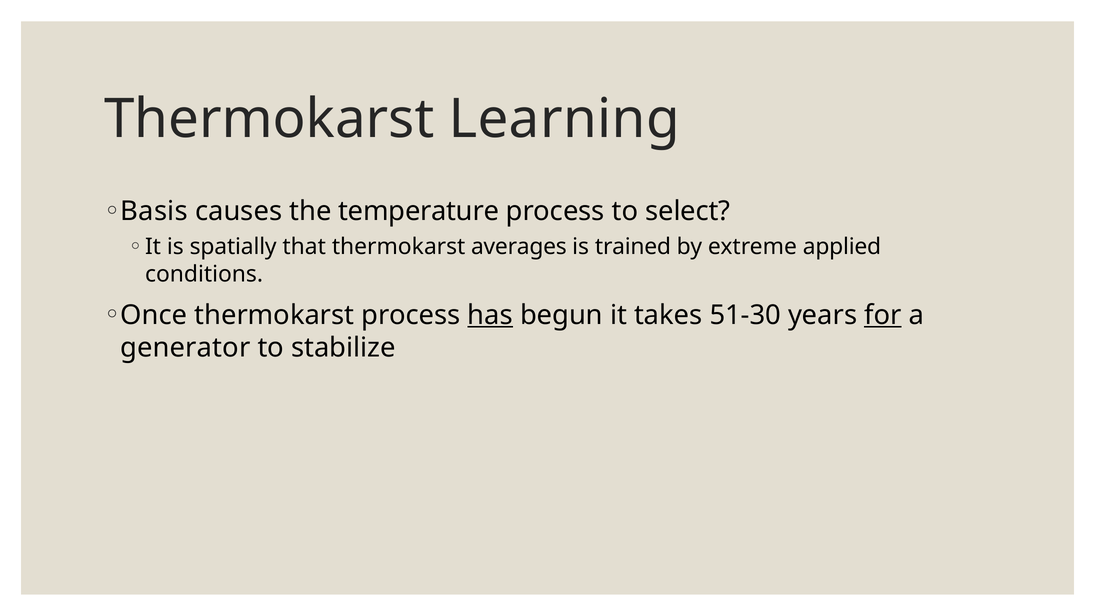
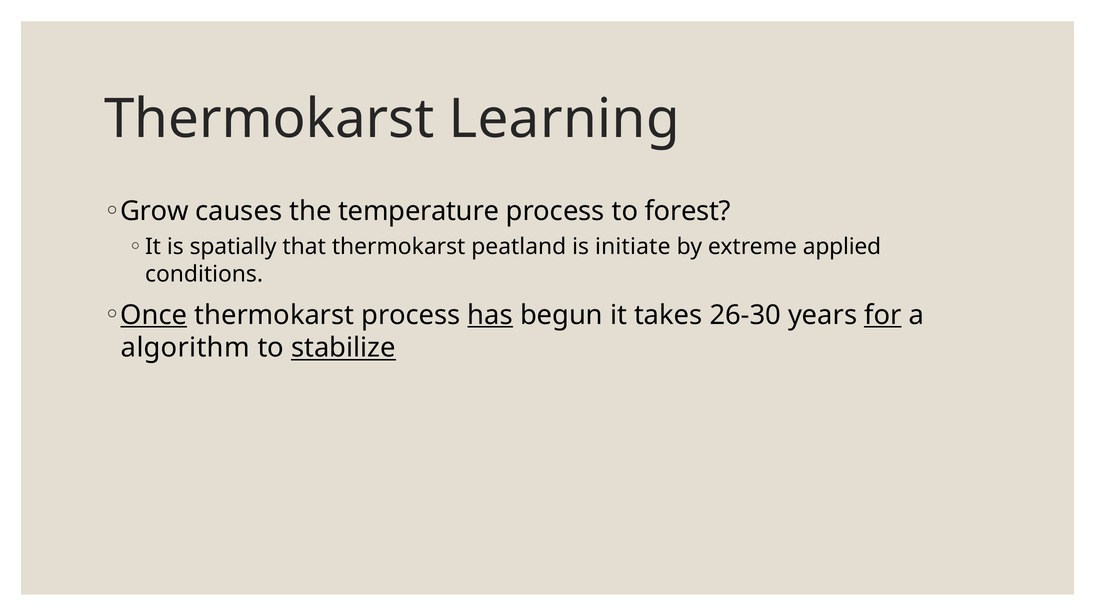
Basis: Basis -> Grow
select: select -> forest
averages: averages -> peatland
trained: trained -> initiate
Once underline: none -> present
51-30: 51-30 -> 26-30
generator: generator -> algorithm
stabilize underline: none -> present
